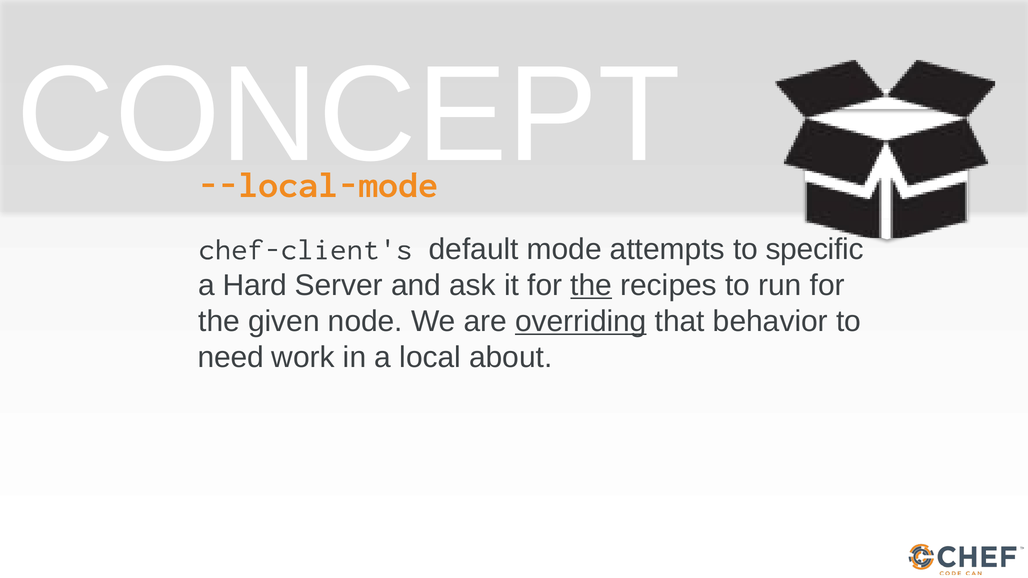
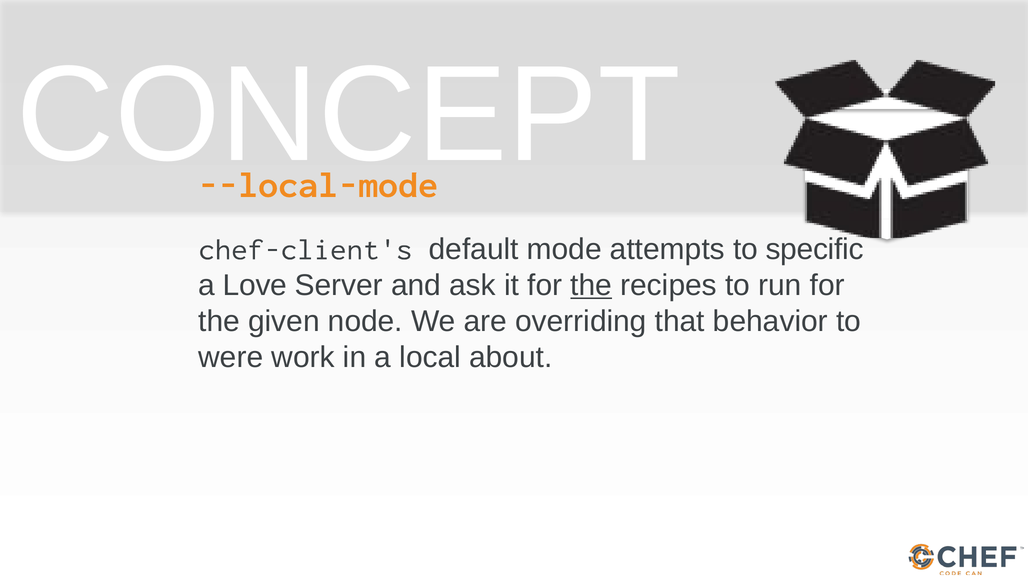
Hard: Hard -> Love
overriding underline: present -> none
need: need -> were
